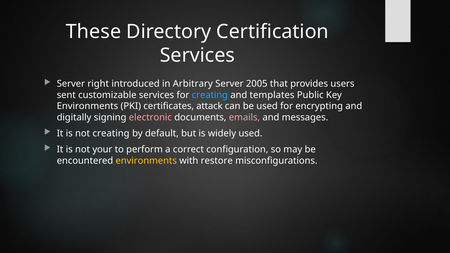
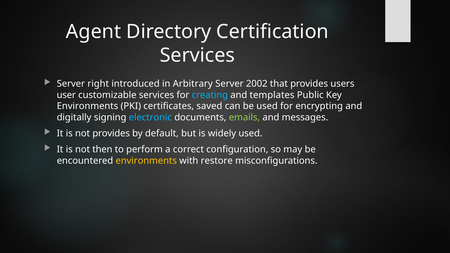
These: These -> Agent
2005: 2005 -> 2002
sent: sent -> user
attack: attack -> saved
electronic colour: pink -> light blue
emails colour: pink -> light green
not creating: creating -> provides
your: your -> then
